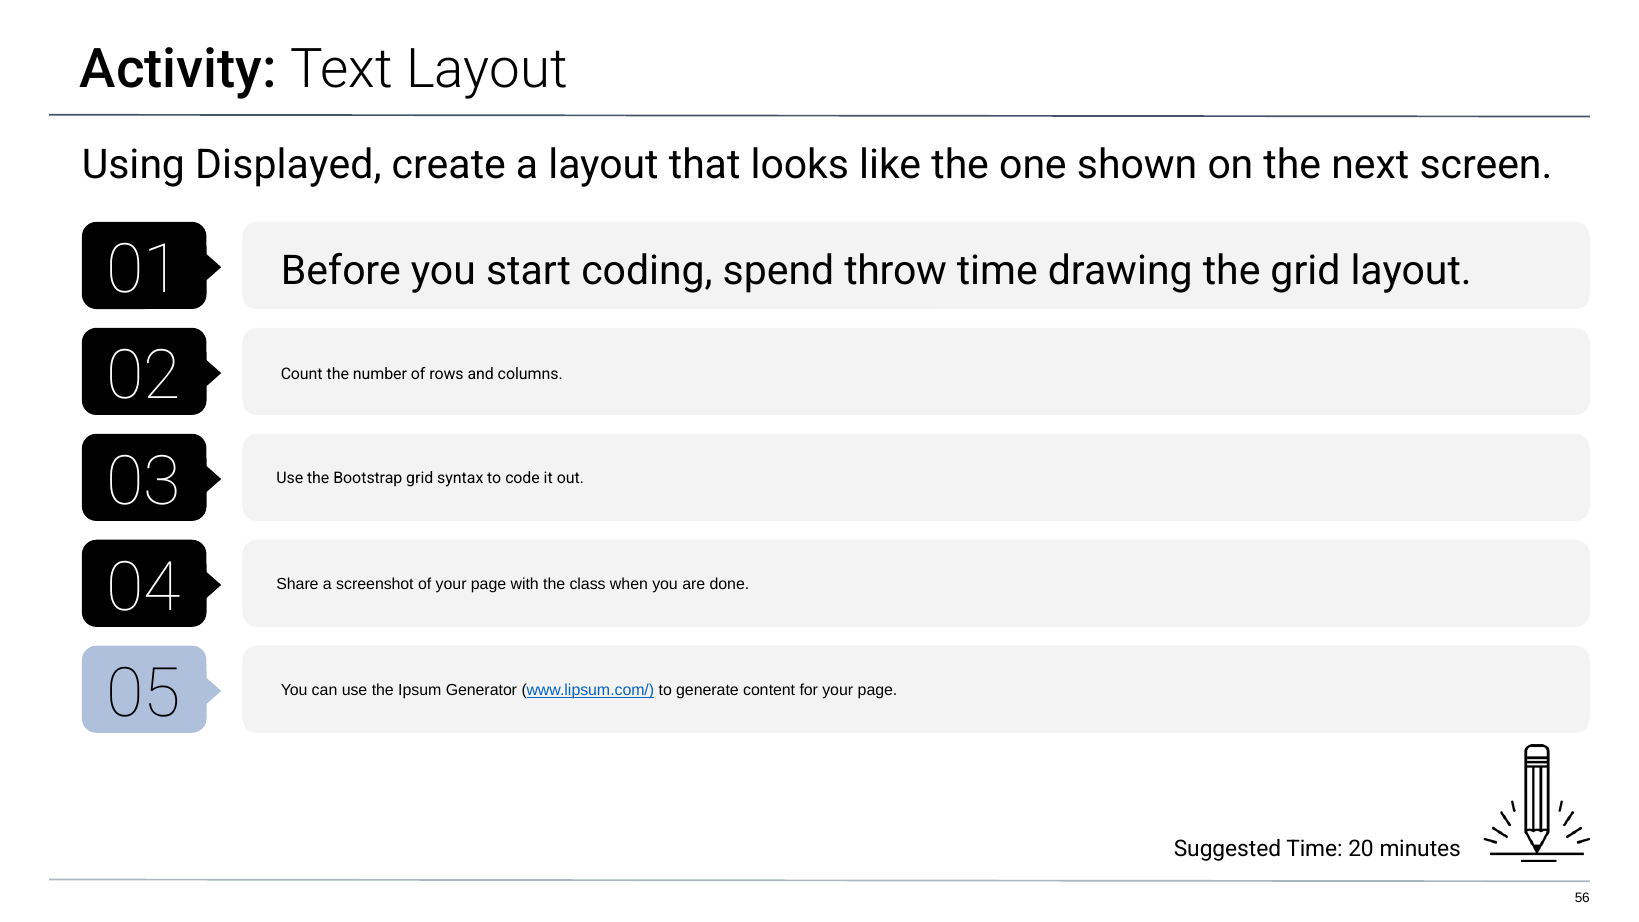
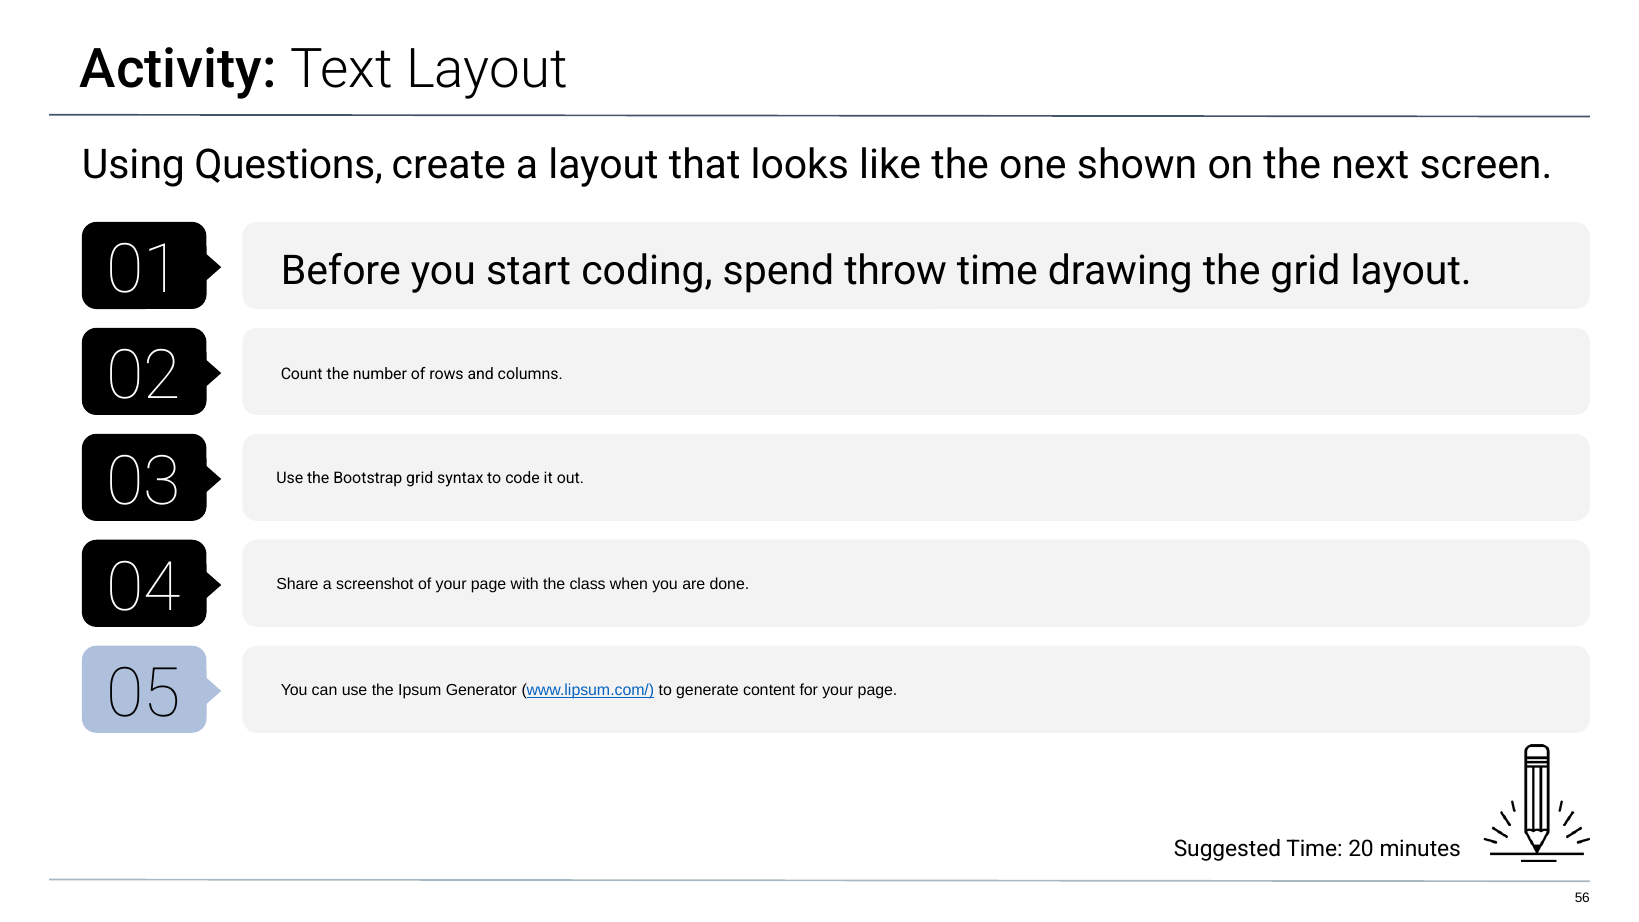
Displayed: Displayed -> Questions
